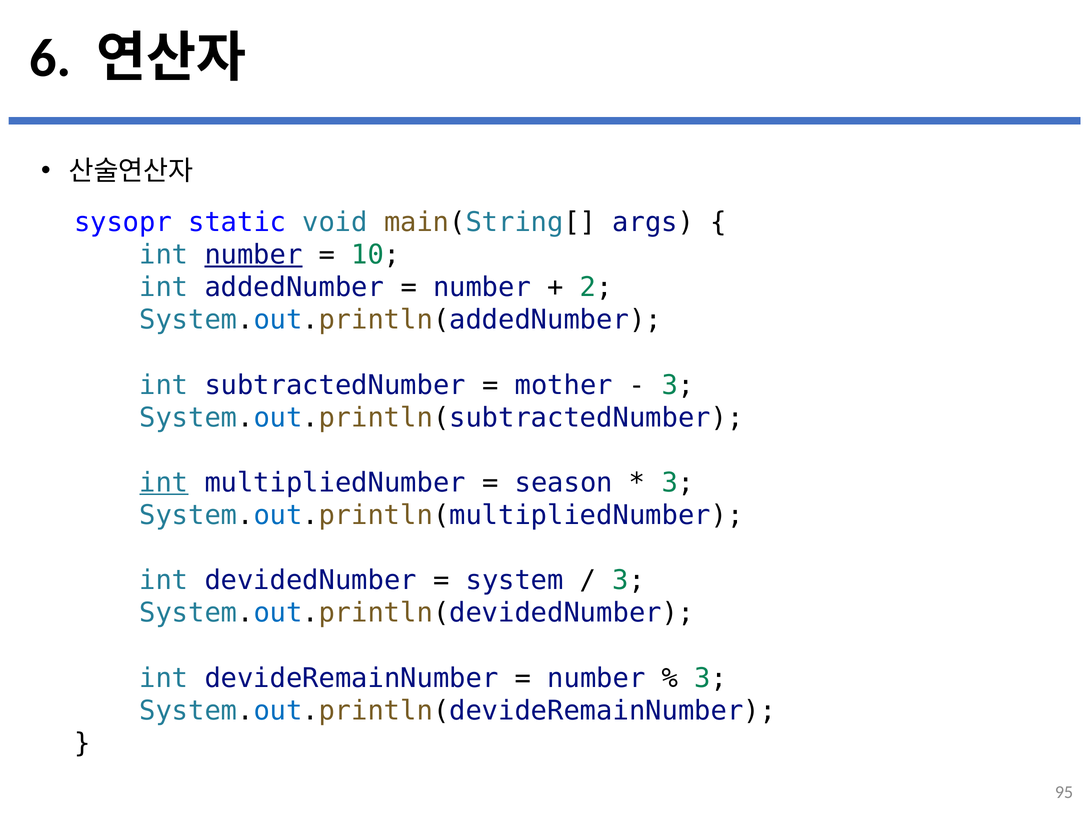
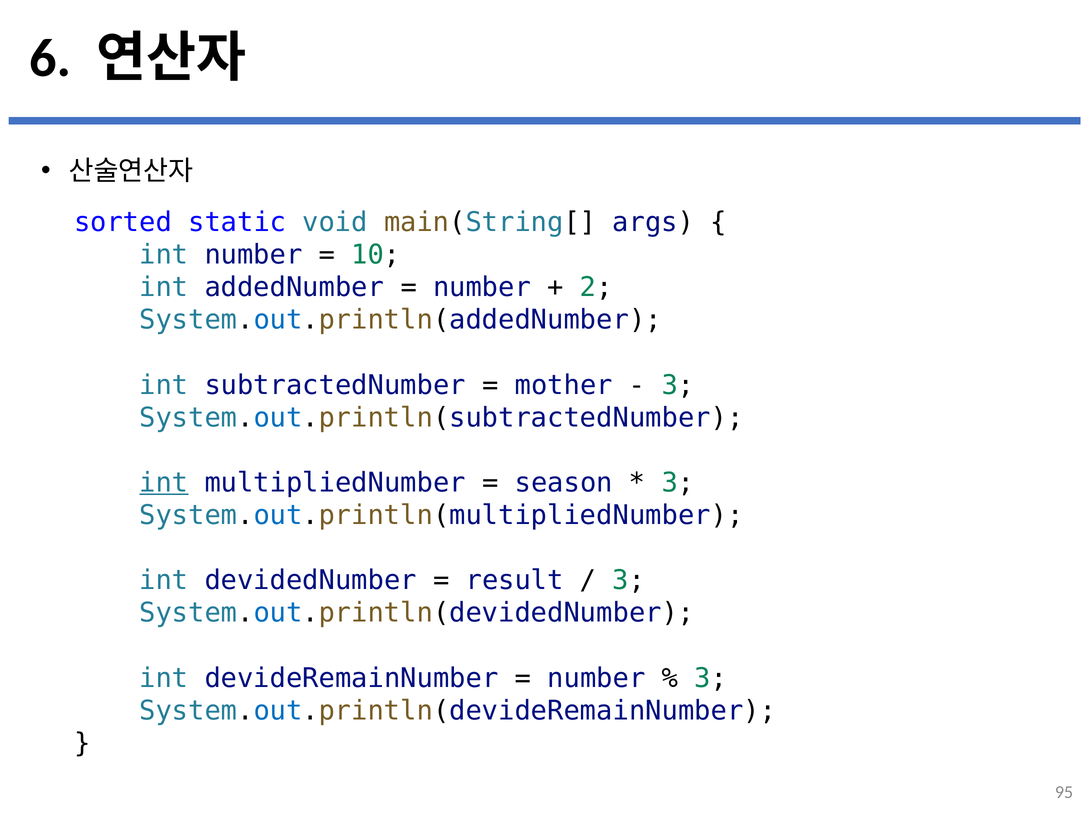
sysopr: sysopr -> sorted
number at (253, 255) underline: present -> none
system: system -> result
